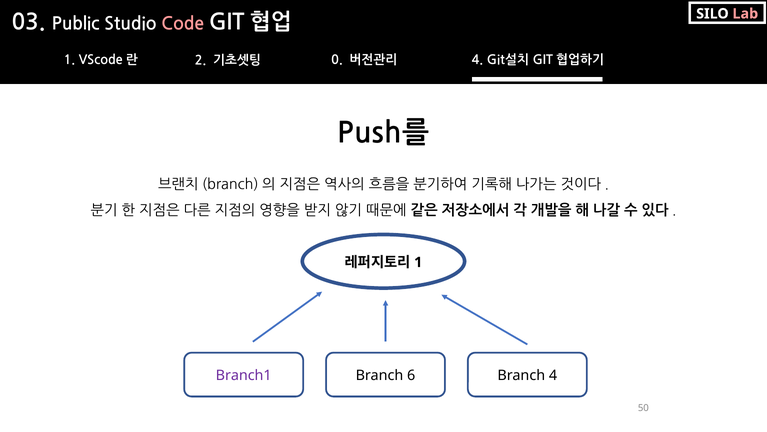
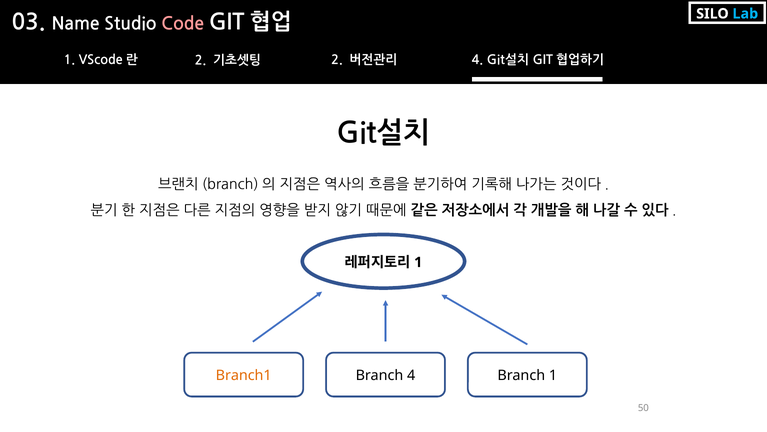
Lab colour: pink -> light blue
Public: Public -> Name
0 at (337, 60): 0 -> 2
Push를 at (383, 133): Push를 -> Git설치
Branch1 colour: purple -> orange
Branch 6: 6 -> 4
Branch 4: 4 -> 1
